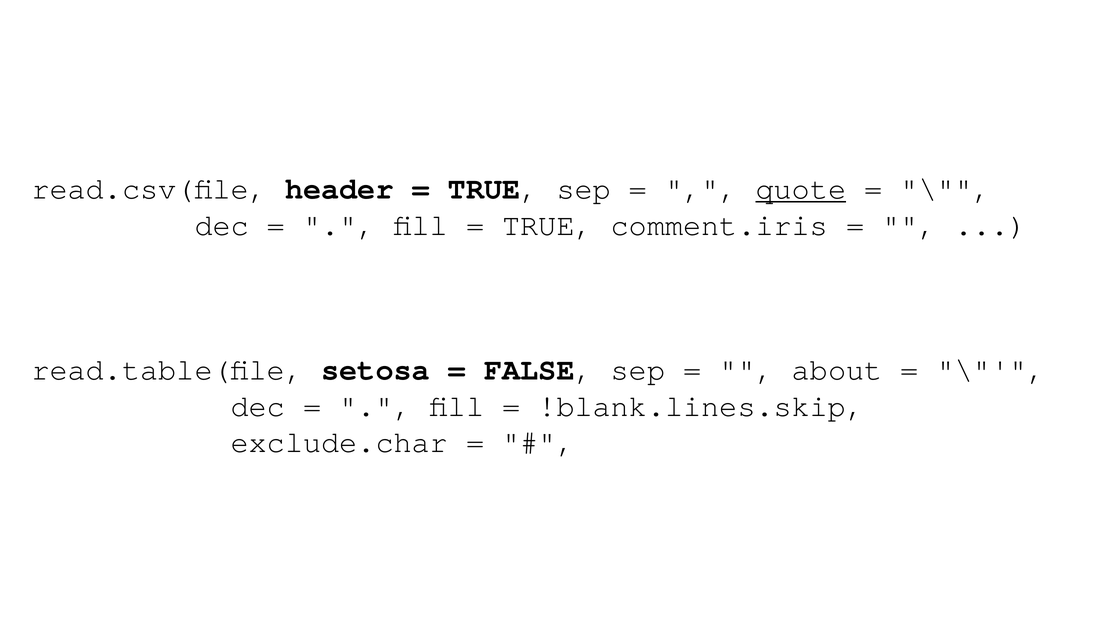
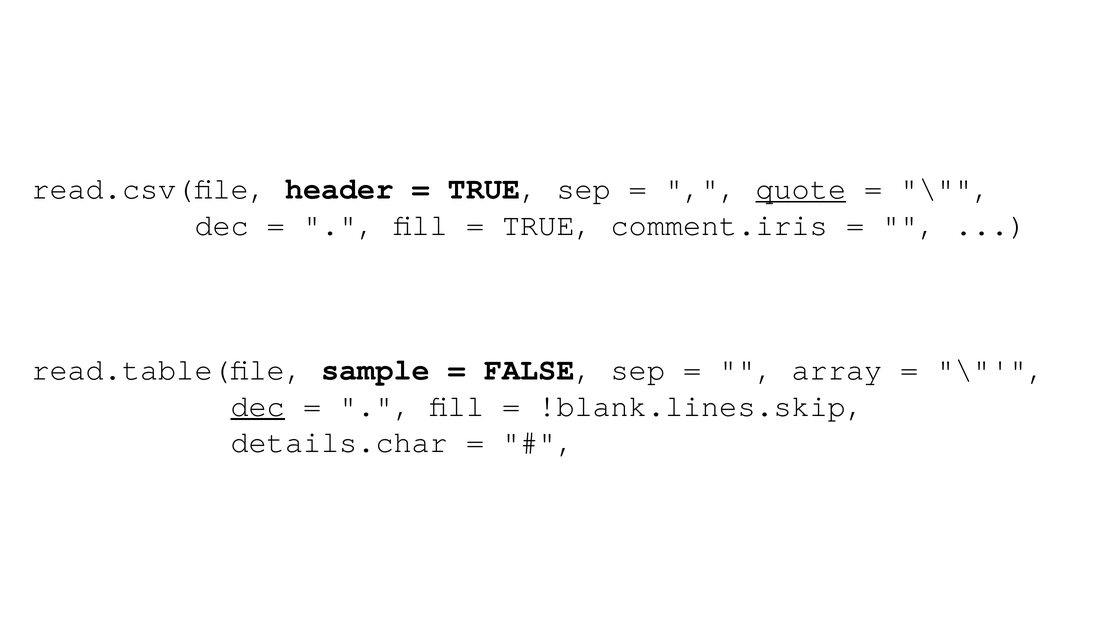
setosa: setosa -> sample
about: about -> array
dec at (258, 406) underline: none -> present
exclude.char: exclude.char -> details.char
